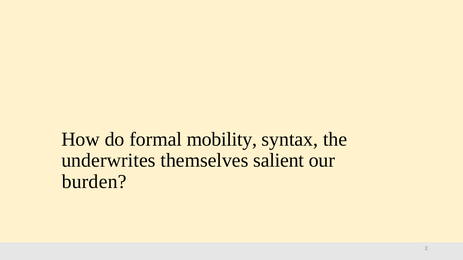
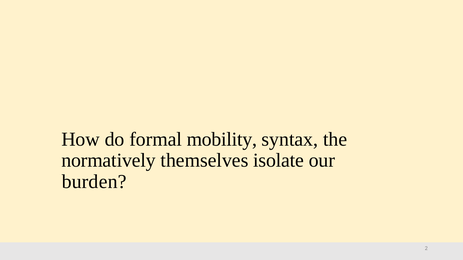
underwrites: underwrites -> normatively
salient: salient -> isolate
